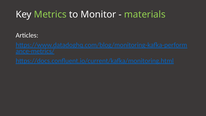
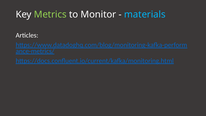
materials colour: light green -> light blue
